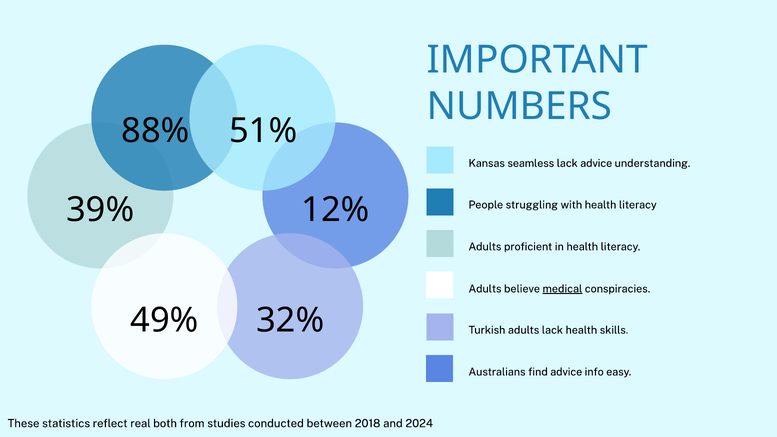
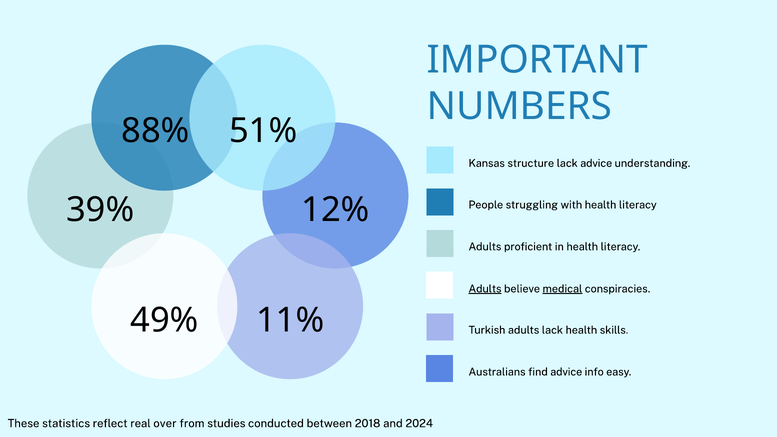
seamless: seamless -> structure
Adults at (485, 289) underline: none -> present
32%: 32% -> 11%
both: both -> over
